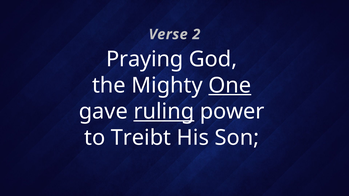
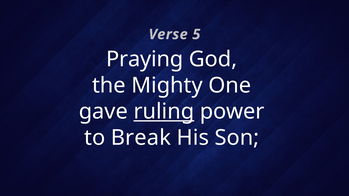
2: 2 -> 5
One underline: present -> none
Treibt: Treibt -> Break
